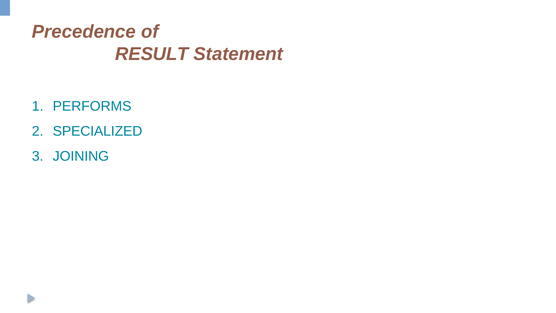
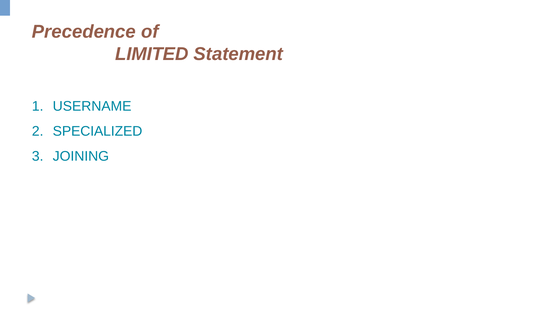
RESULT: RESULT -> LIMITED
PERFORMS: PERFORMS -> USERNAME
